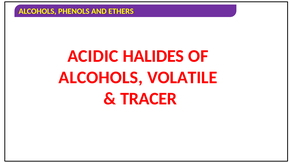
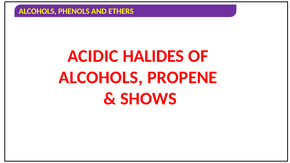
VOLATILE: VOLATILE -> PROPENE
TRACER: TRACER -> SHOWS
